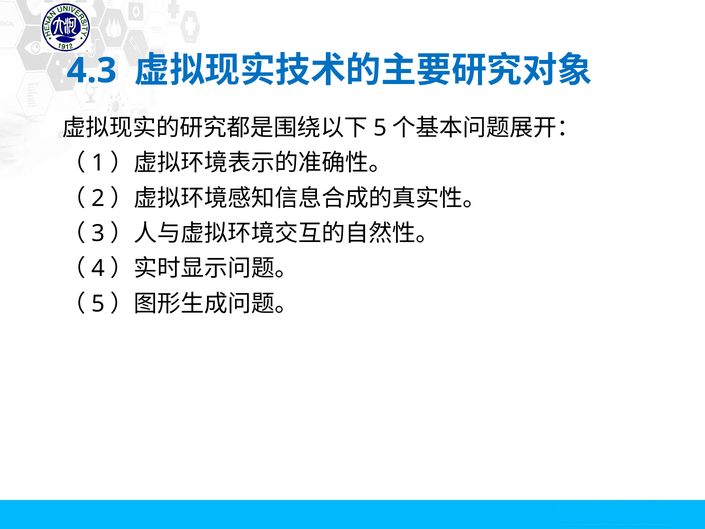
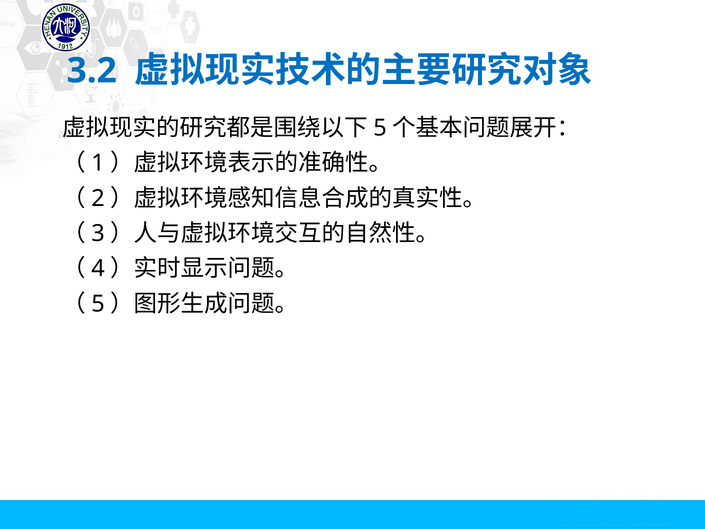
4.3: 4.3 -> 3.2
